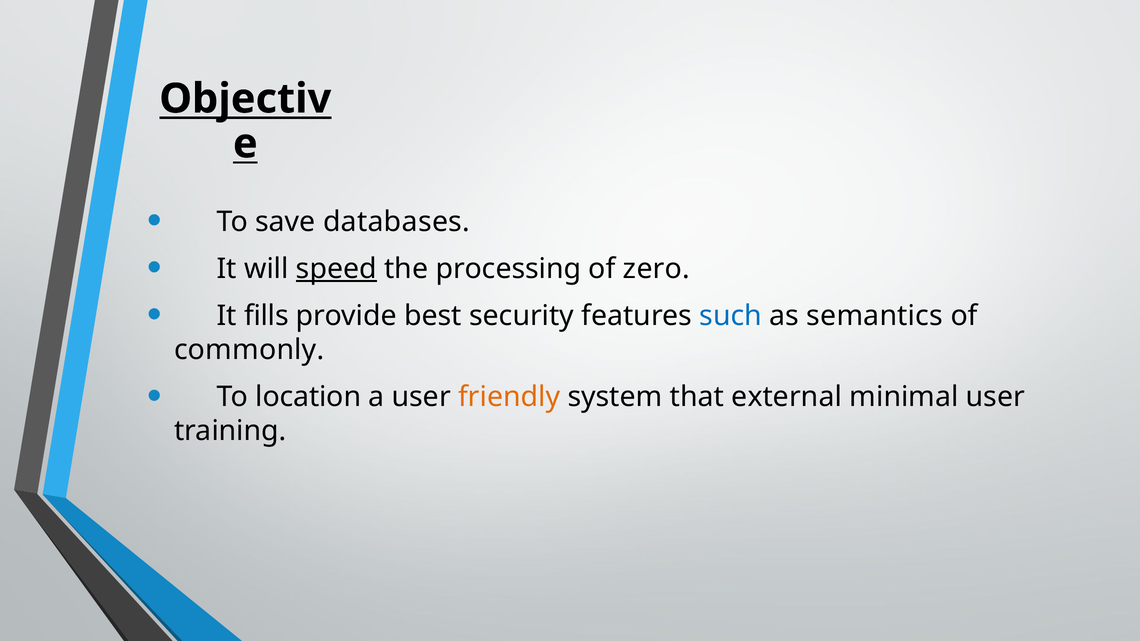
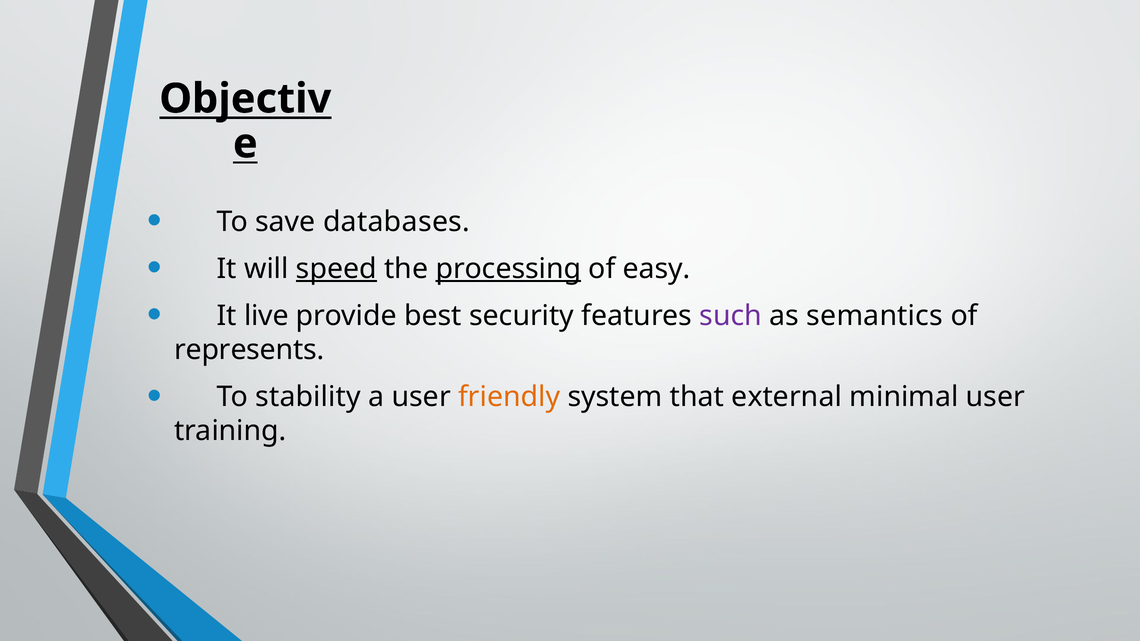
processing underline: none -> present
zero: zero -> easy
fills: fills -> live
such colour: blue -> purple
commonly: commonly -> represents
location: location -> stability
